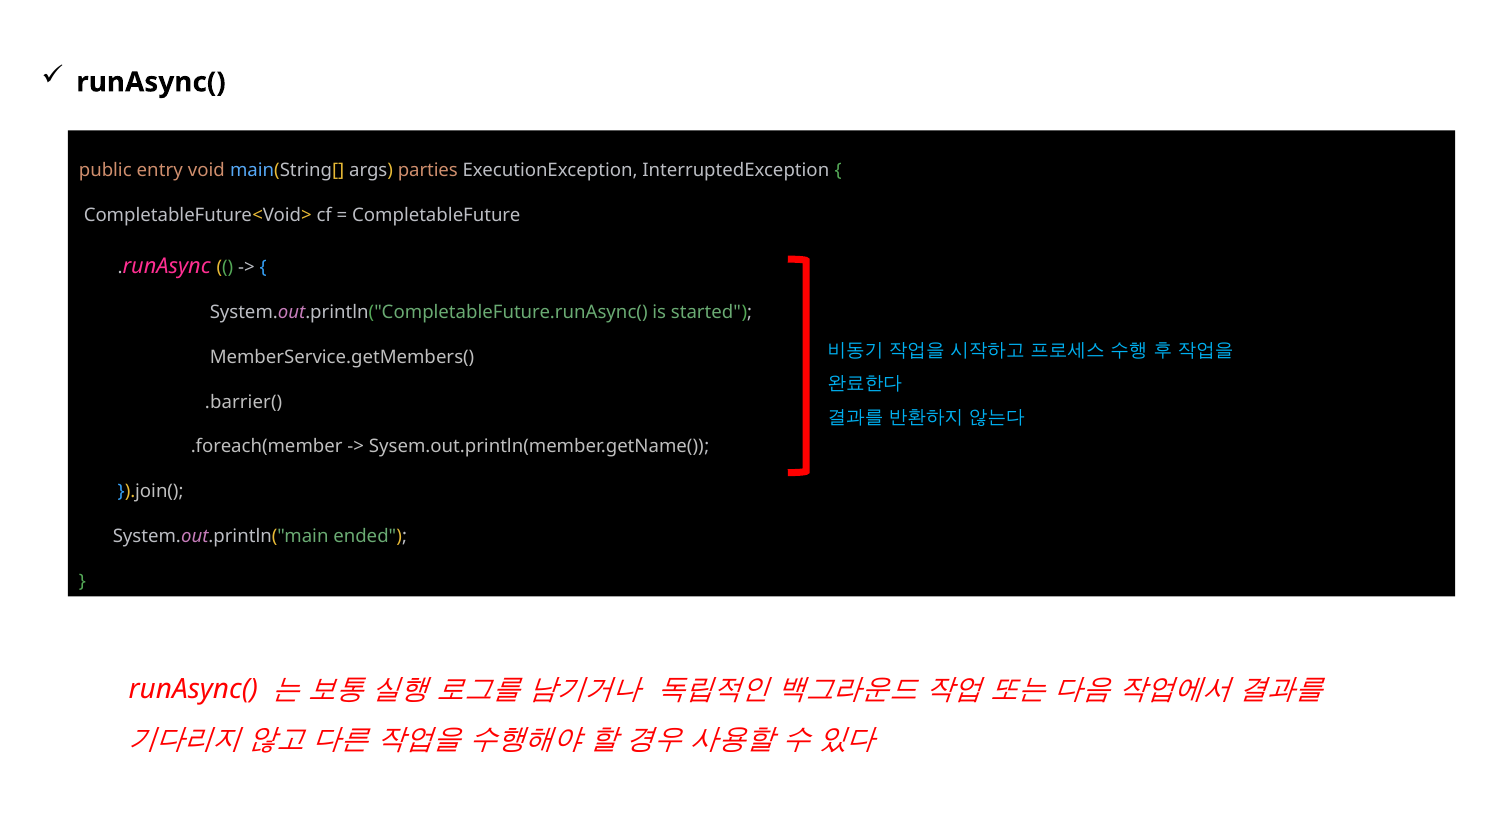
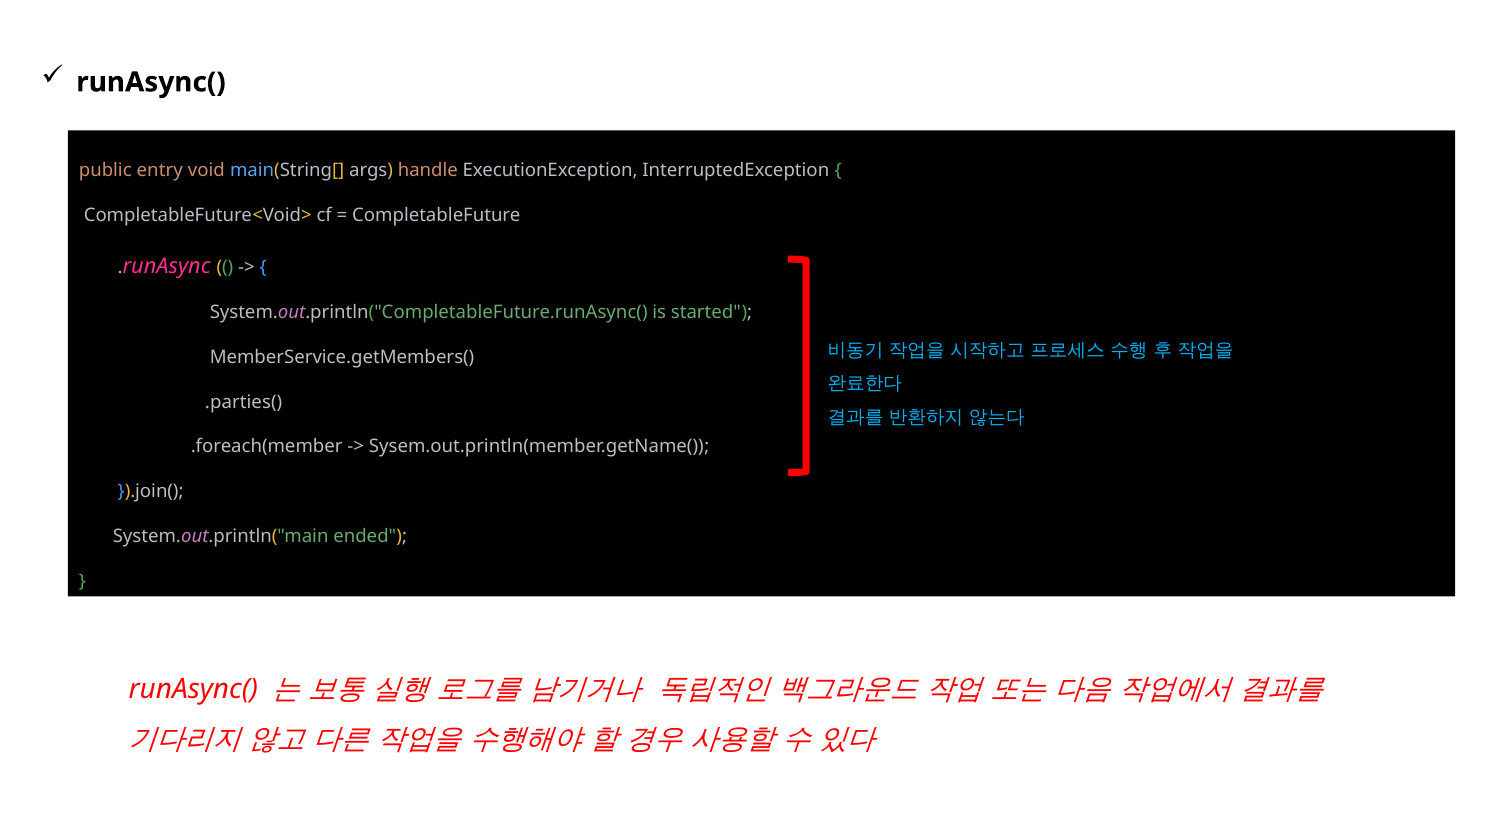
parties: parties -> handle
.barrier(: .barrier( -> .parties(
